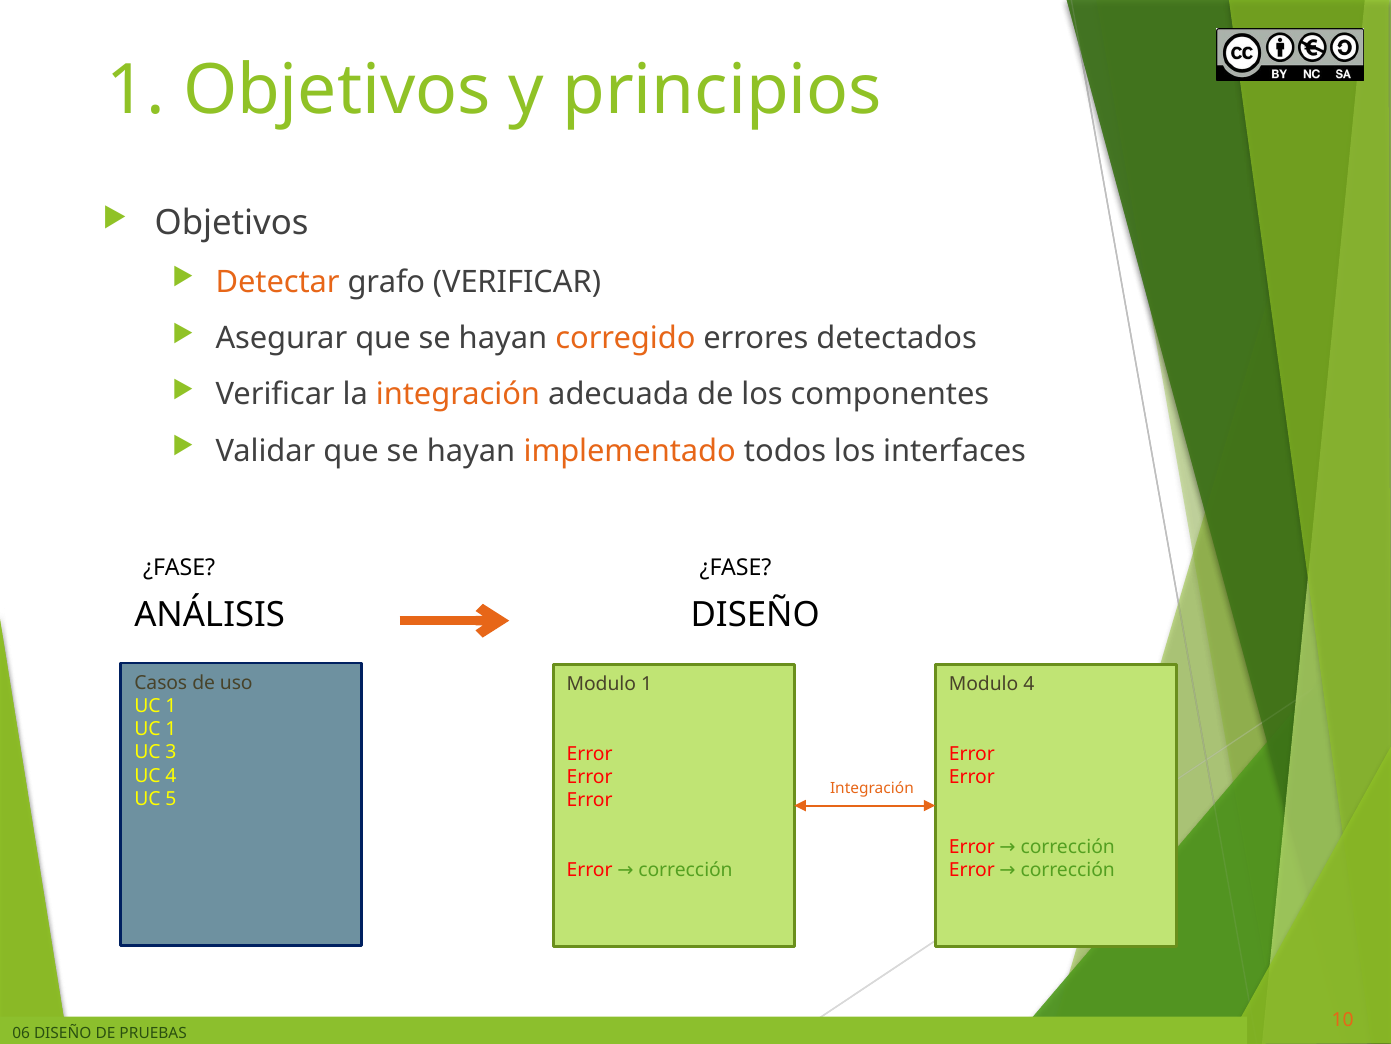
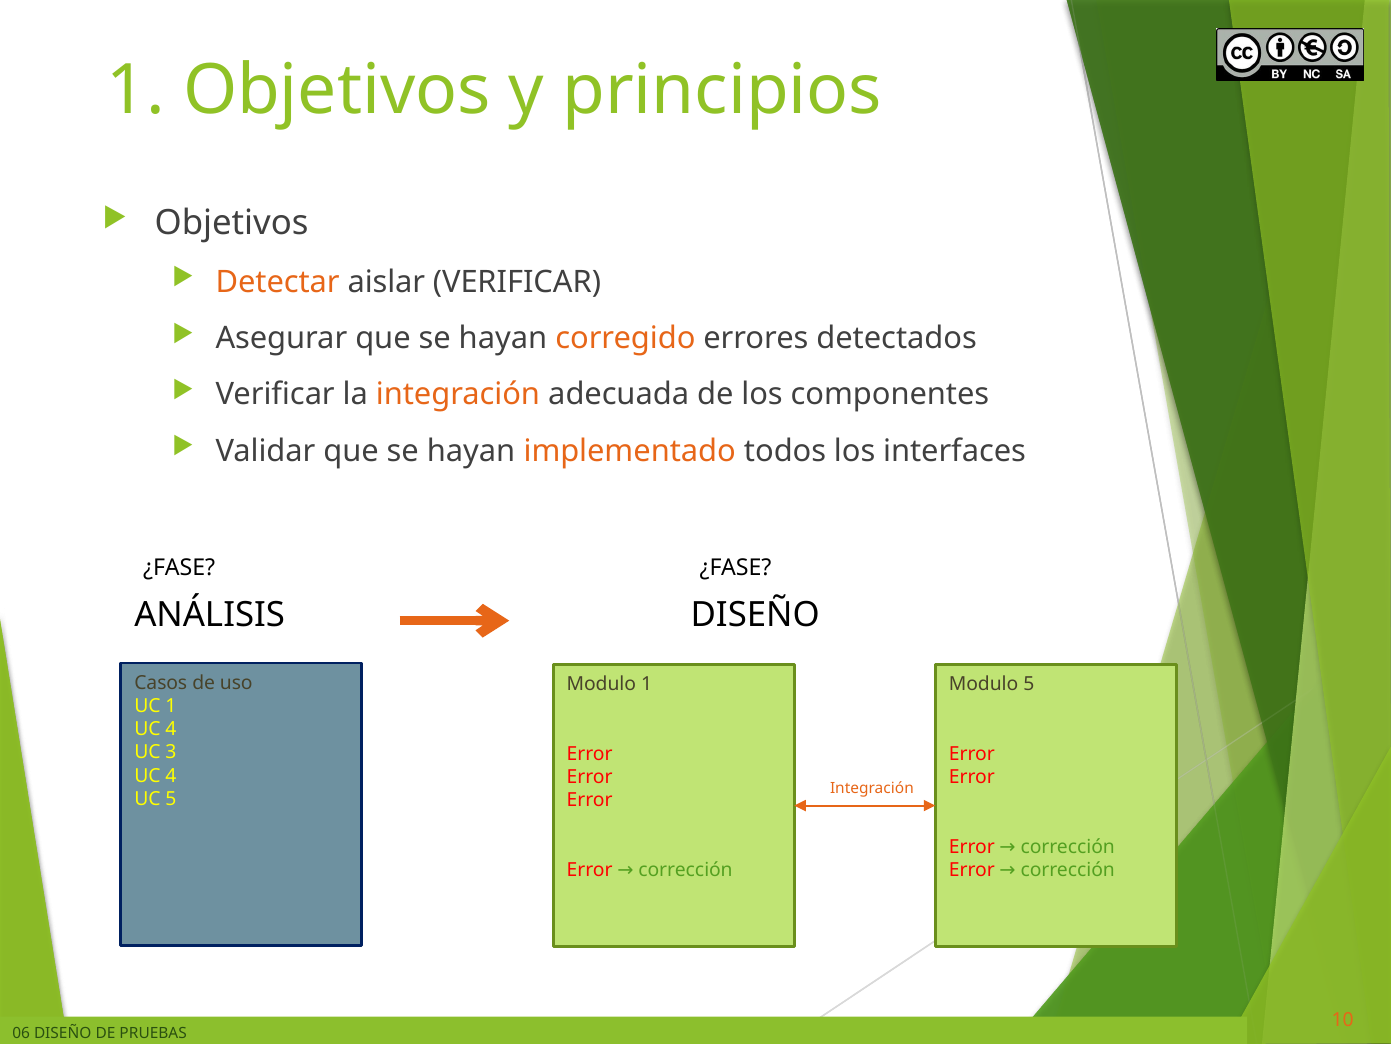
grafo: grafo -> aislar
Modulo 4: 4 -> 5
1 at (171, 729): 1 -> 4
